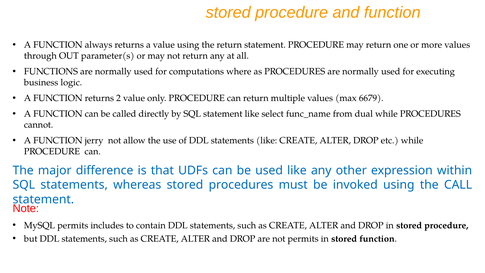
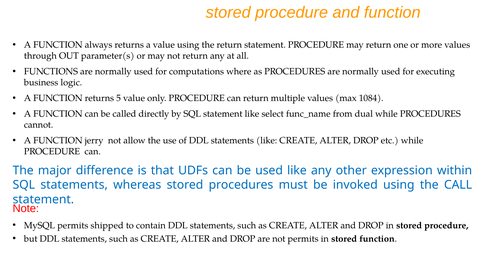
2: 2 -> 5
6679: 6679 -> 1084
includes: includes -> shipped
